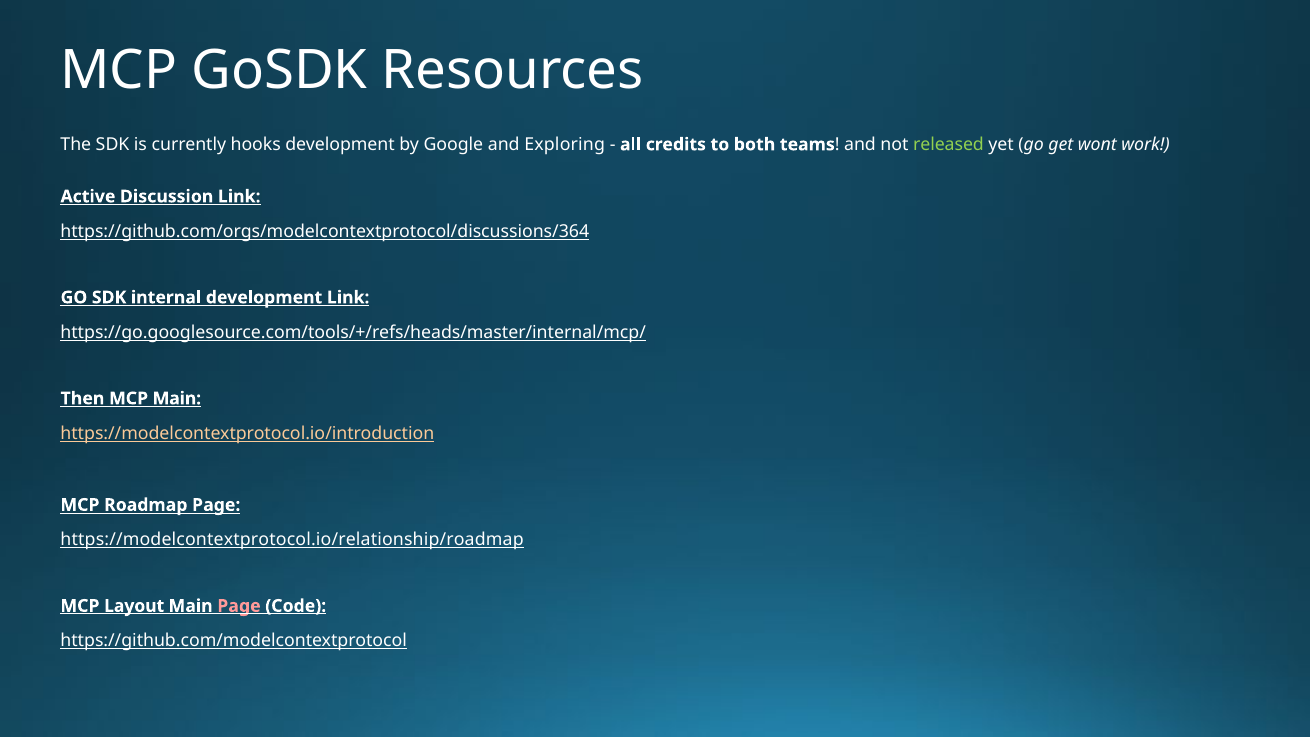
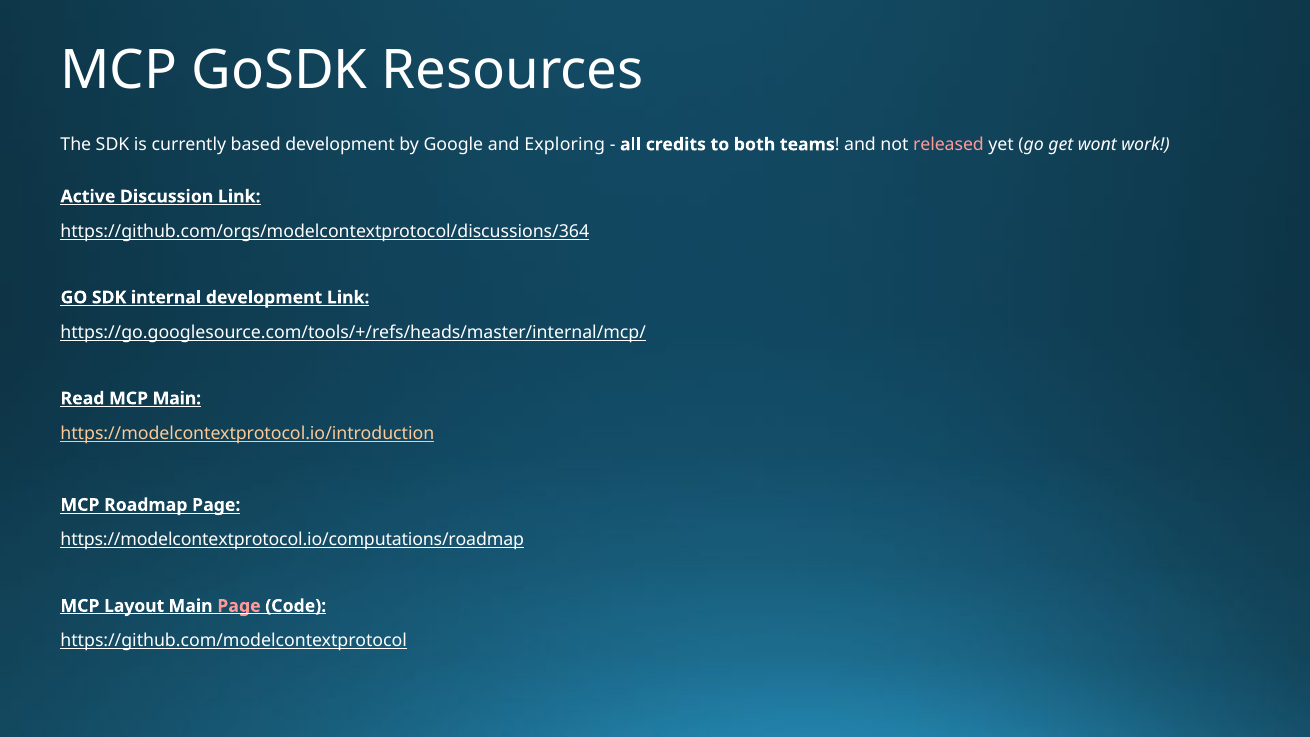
hooks: hooks -> based
released colour: light green -> pink
Then: Then -> Read
https://modelcontextprotocol.io/relationship/roadmap: https://modelcontextprotocol.io/relationship/roadmap -> https://modelcontextprotocol.io/computations/roadmap
